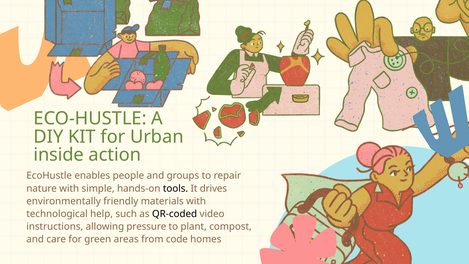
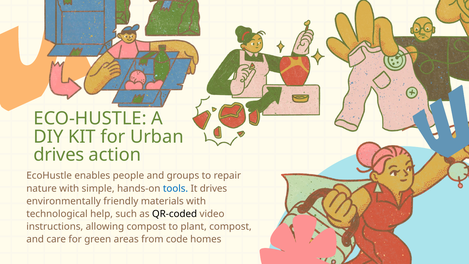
inside at (59, 155): inside -> drives
tools colour: black -> blue
allowing pressure: pressure -> compost
